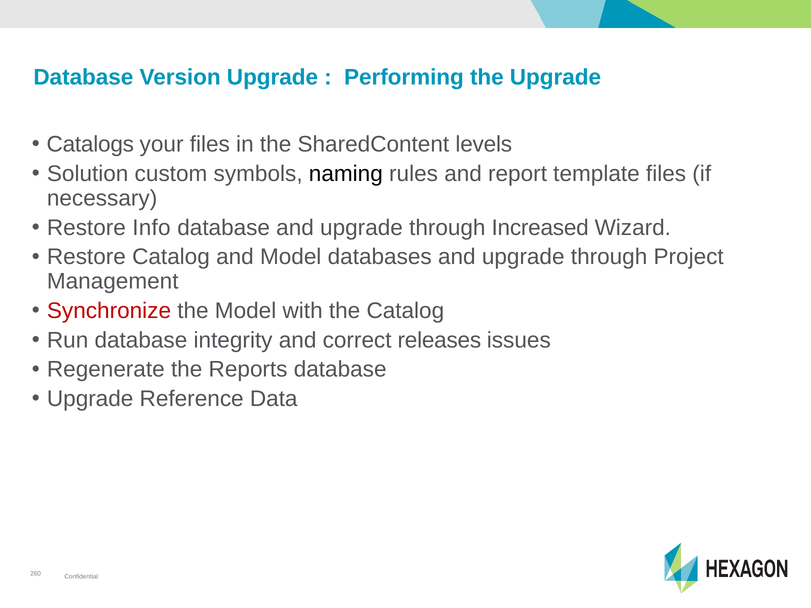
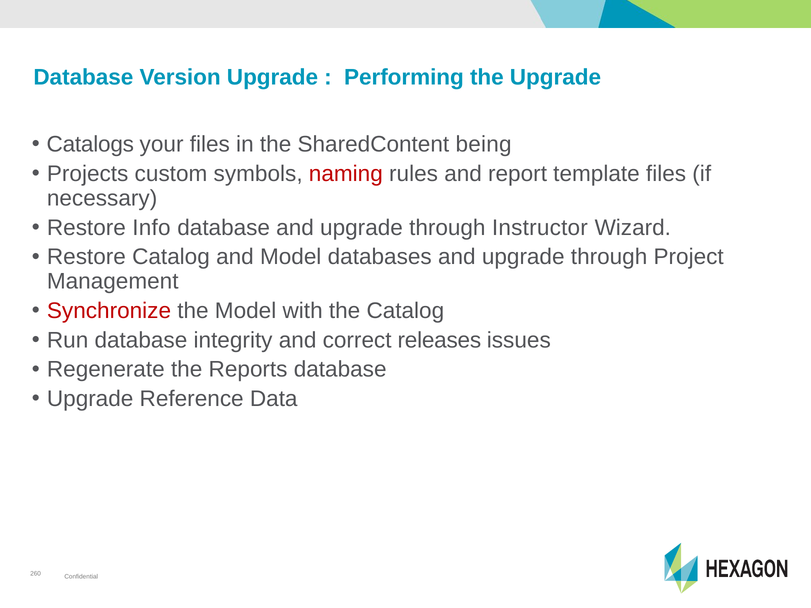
levels: levels -> being
Solution: Solution -> Projects
naming colour: black -> red
Increased: Increased -> Instructor
